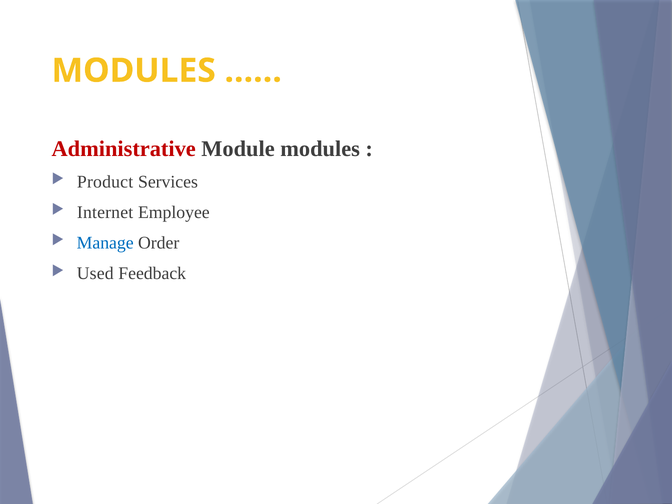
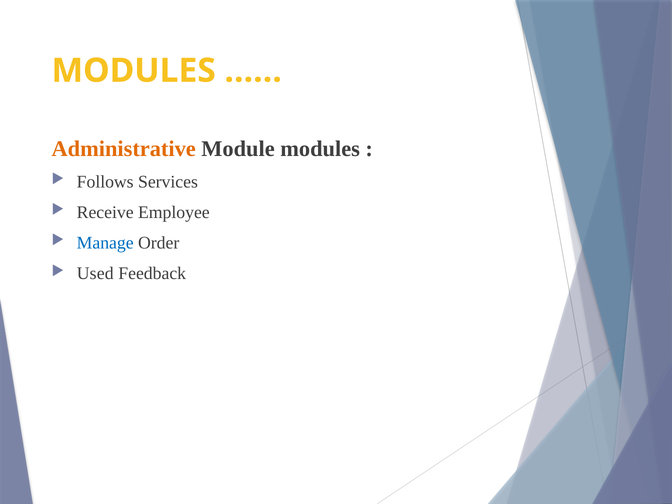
Administrative colour: red -> orange
Product: Product -> Follows
Internet: Internet -> Receive
